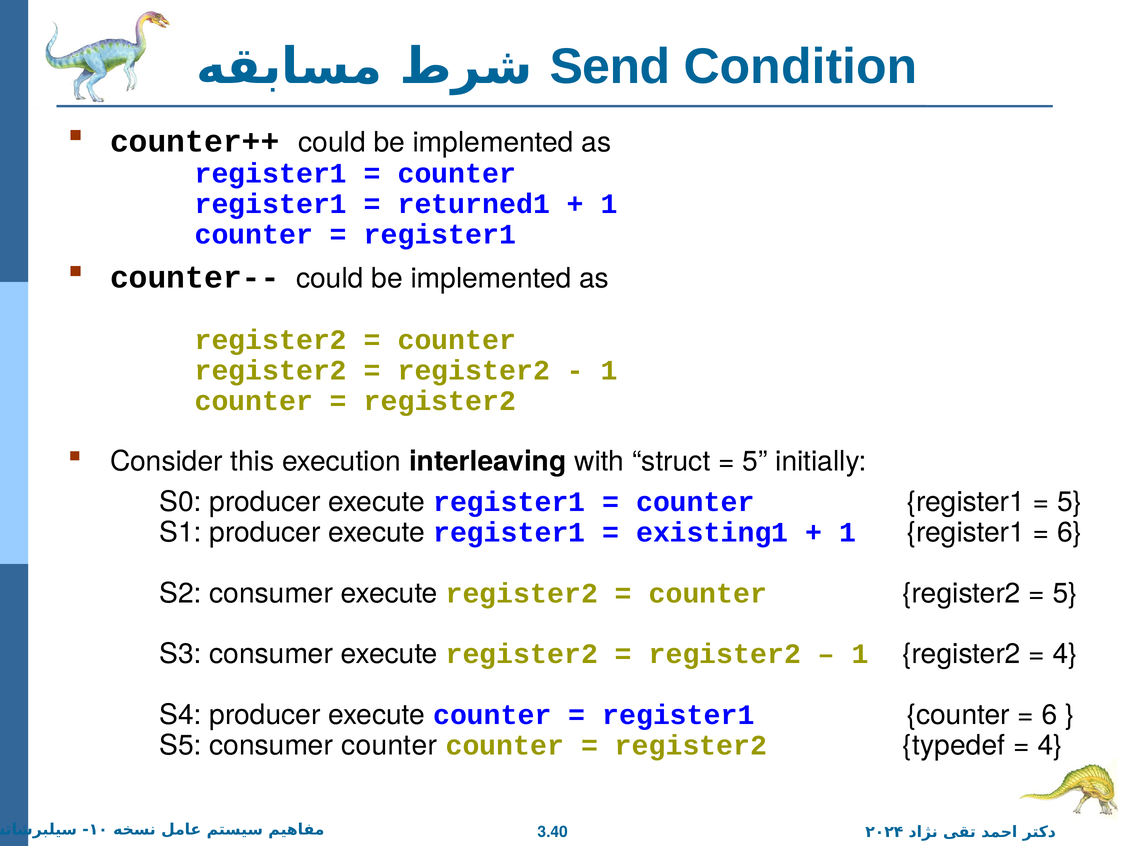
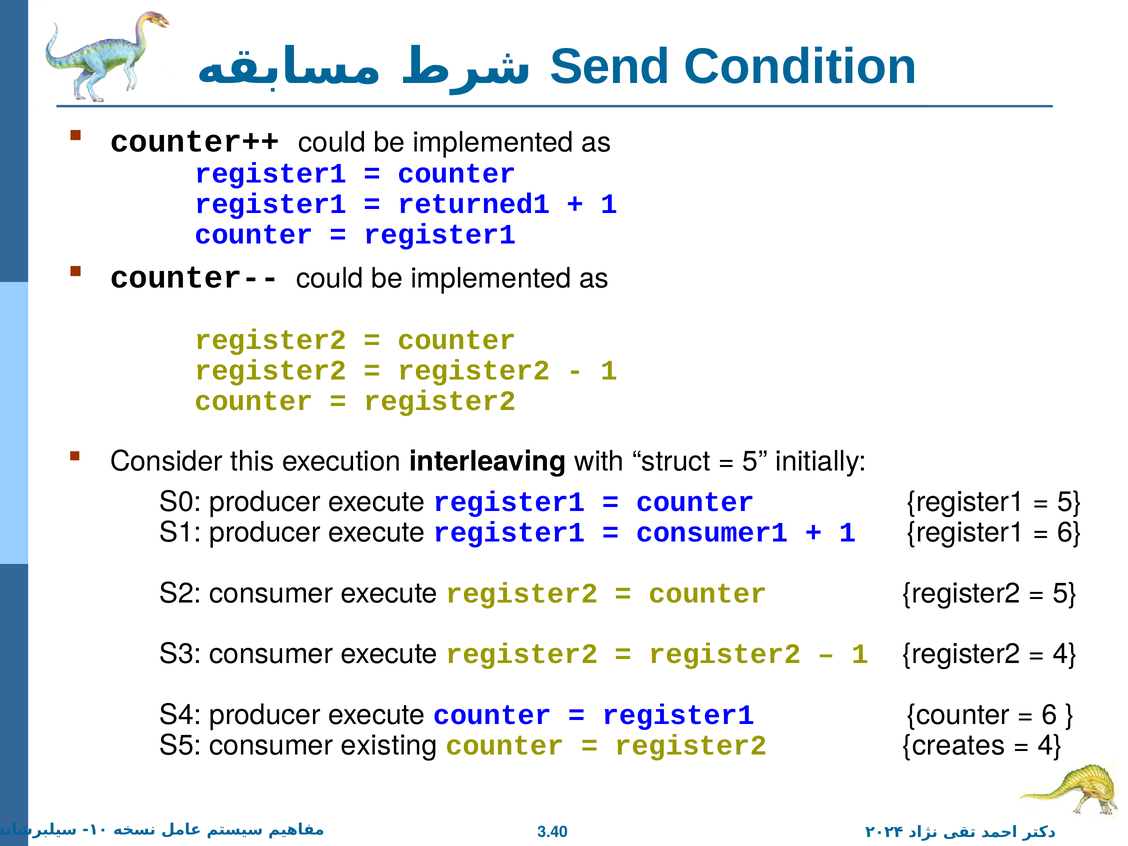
existing1: existing1 -> consumer1
consumer counter: counter -> existing
typedef: typedef -> creates
